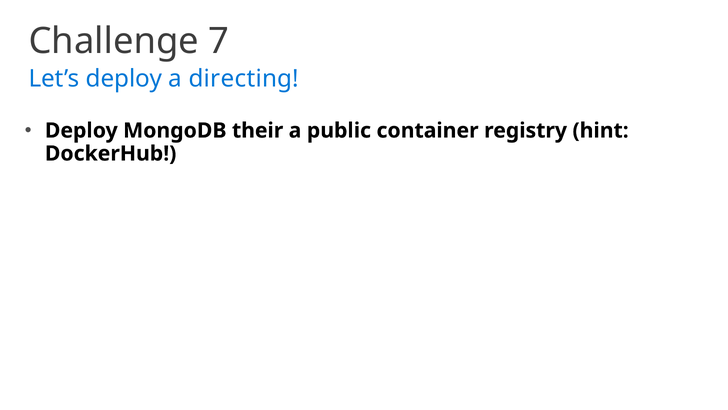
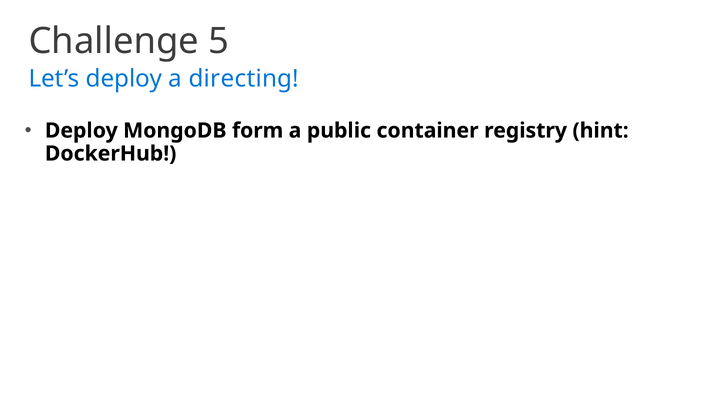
7: 7 -> 5
their: their -> form
